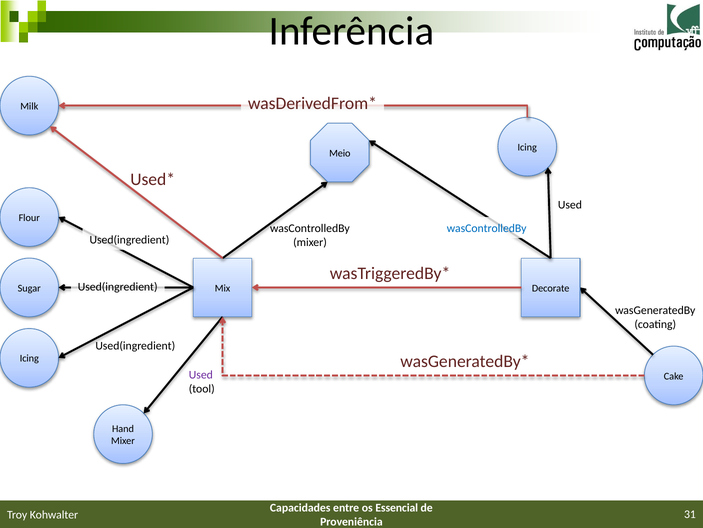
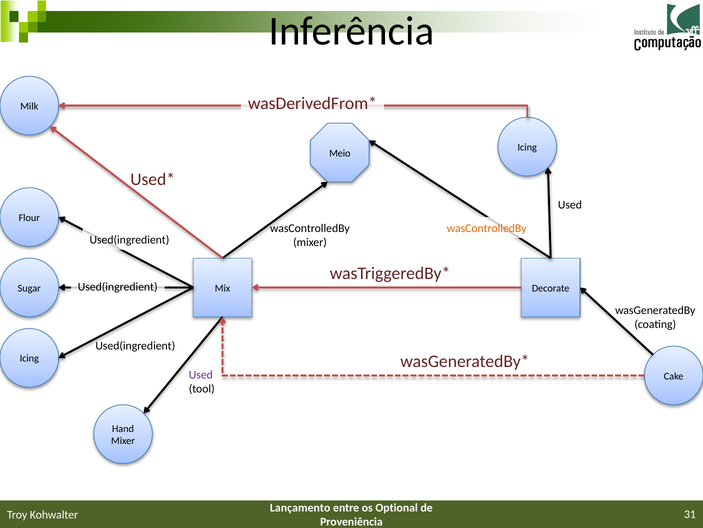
wasControlledBy at (487, 228) colour: blue -> orange
Capacidades: Capacidades -> Lançamento
Essencial: Essencial -> Optional
